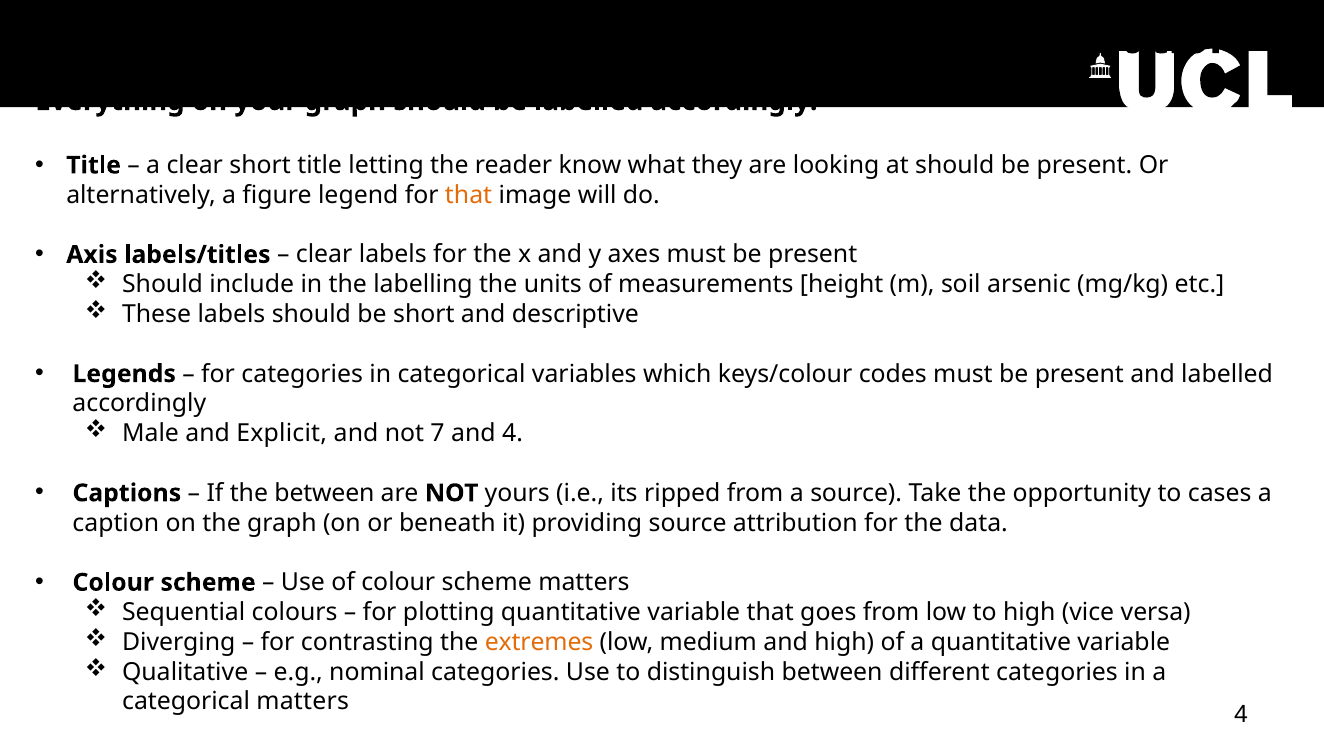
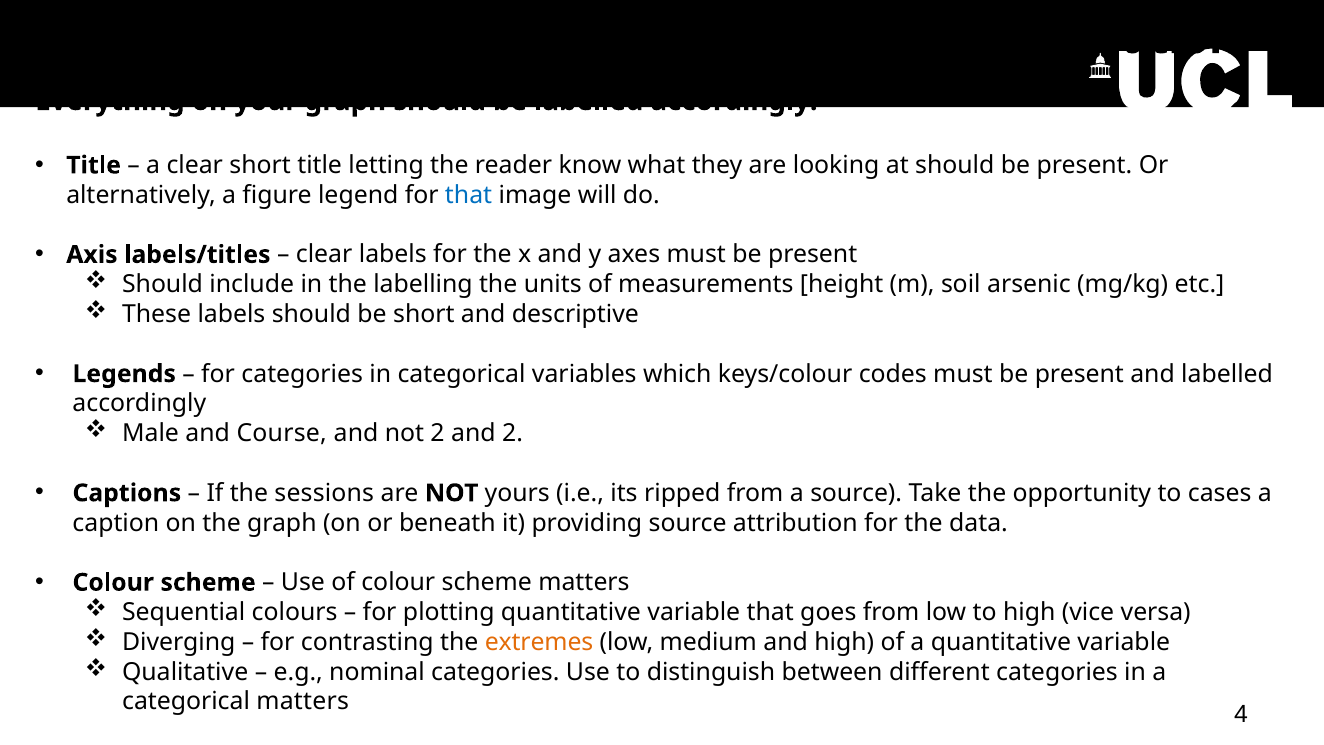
that at (469, 195) colour: orange -> blue
Explicit: Explicit -> Course
not 7: 7 -> 2
and 4: 4 -> 2
the between: between -> sessions
